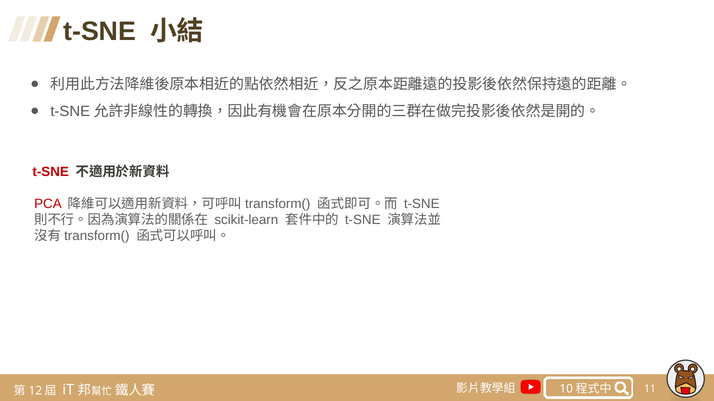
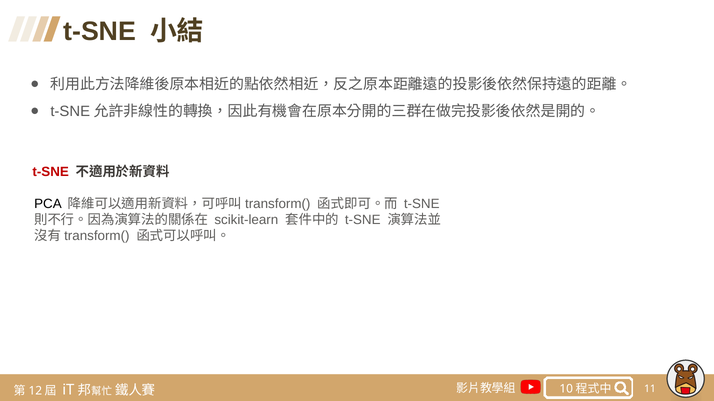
PCA colour: red -> black
